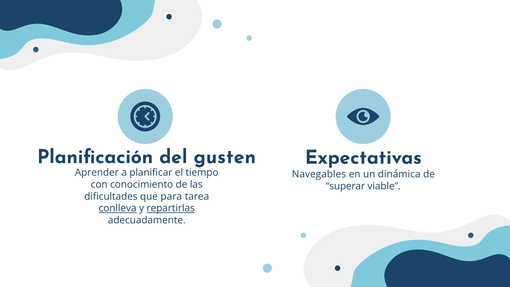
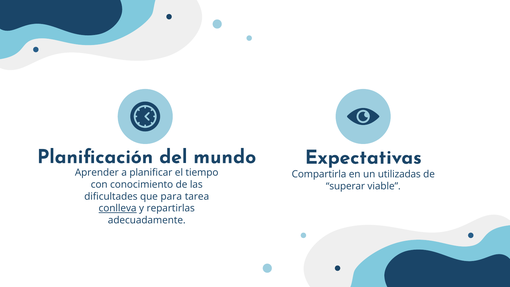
gusten: gusten -> mundo
Navegables: Navegables -> Compartirla
dinámica: dinámica -> utilizadas
repartirlas underline: present -> none
